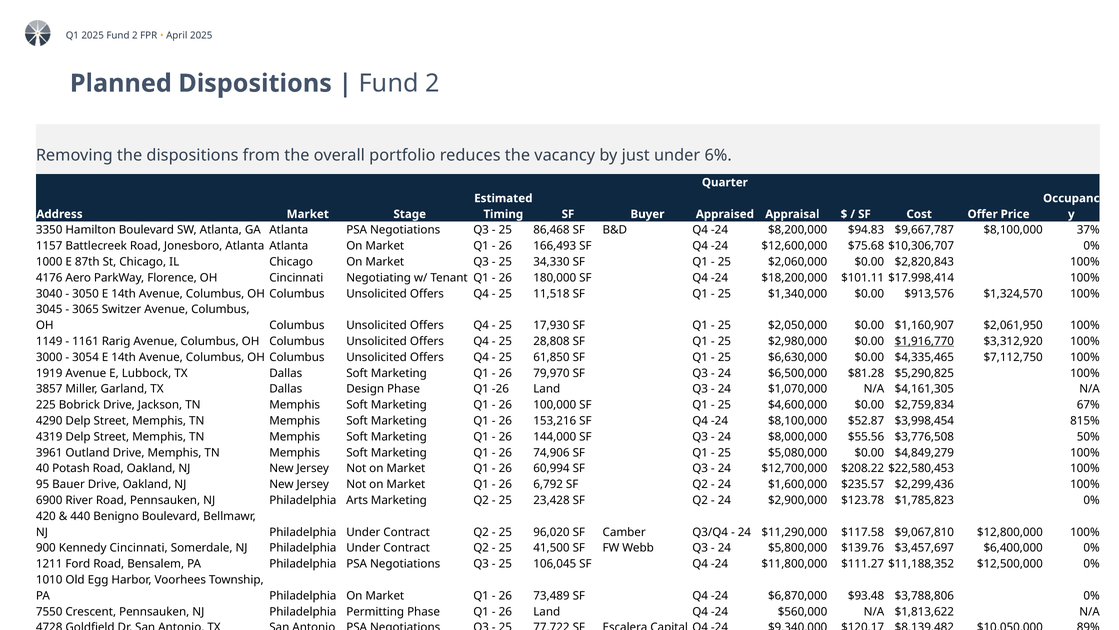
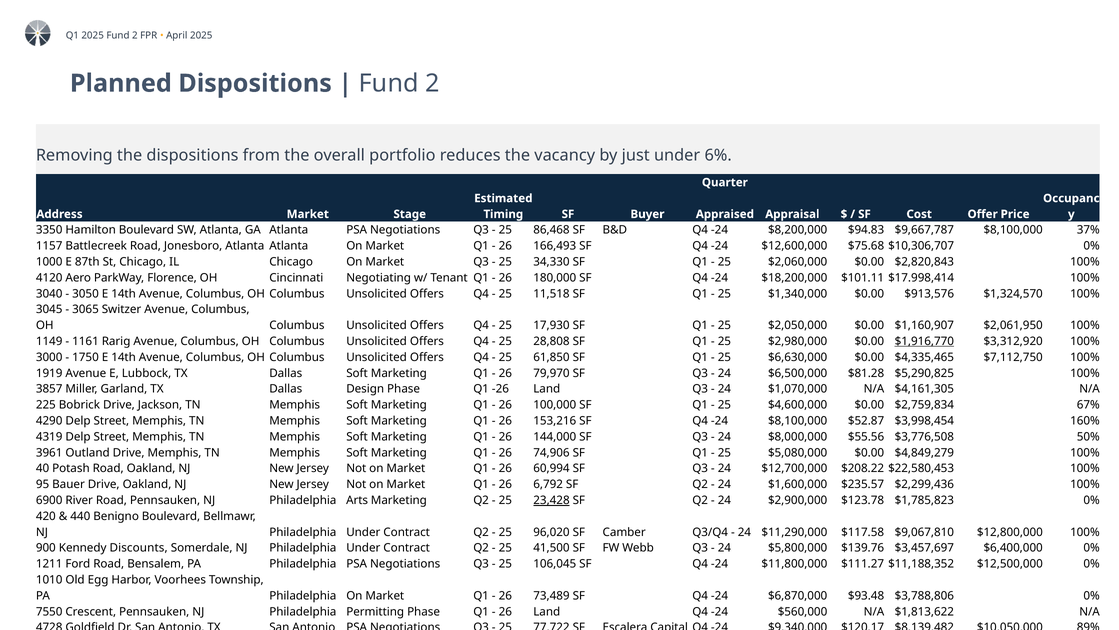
4176: 4176 -> 4120
3054: 3054 -> 1750
815%: 815% -> 160%
23,428 underline: none -> present
Kennedy Cincinnati: Cincinnati -> Discounts
